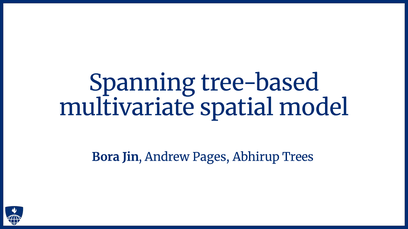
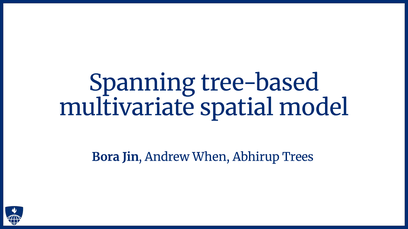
Pages: Pages -> When
